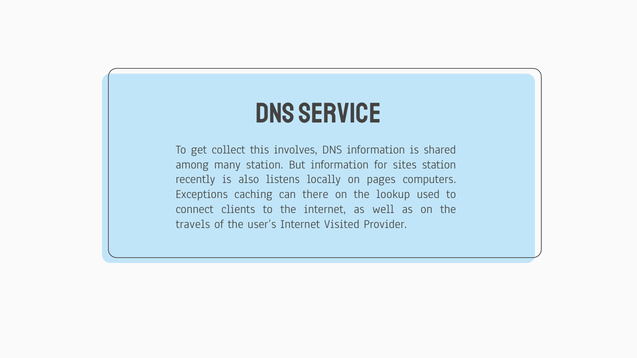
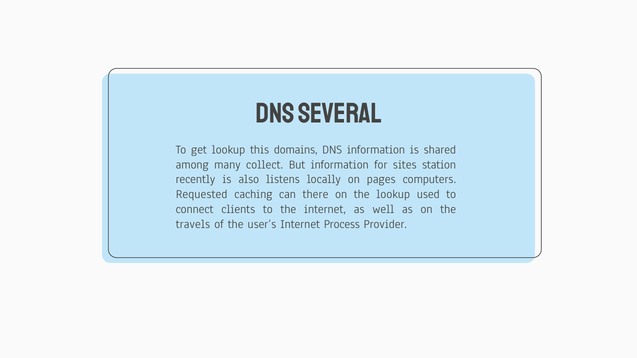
SERVICE: SERVICE -> SEVERAL
get collect: collect -> lookup
involves: involves -> domains
many station: station -> collect
Exceptions: Exceptions -> Requested
Visited: Visited -> Process
